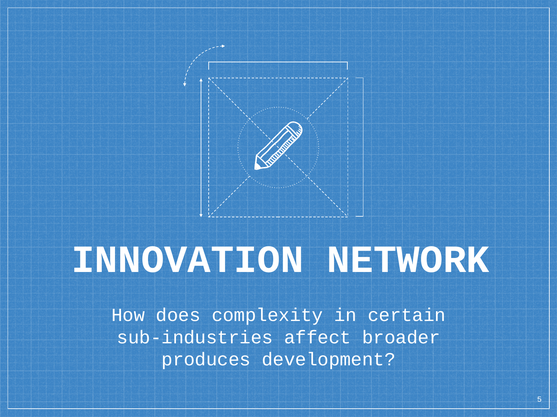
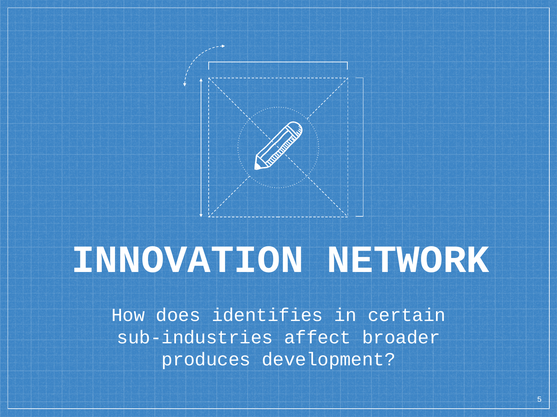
complexity: complexity -> identifies
